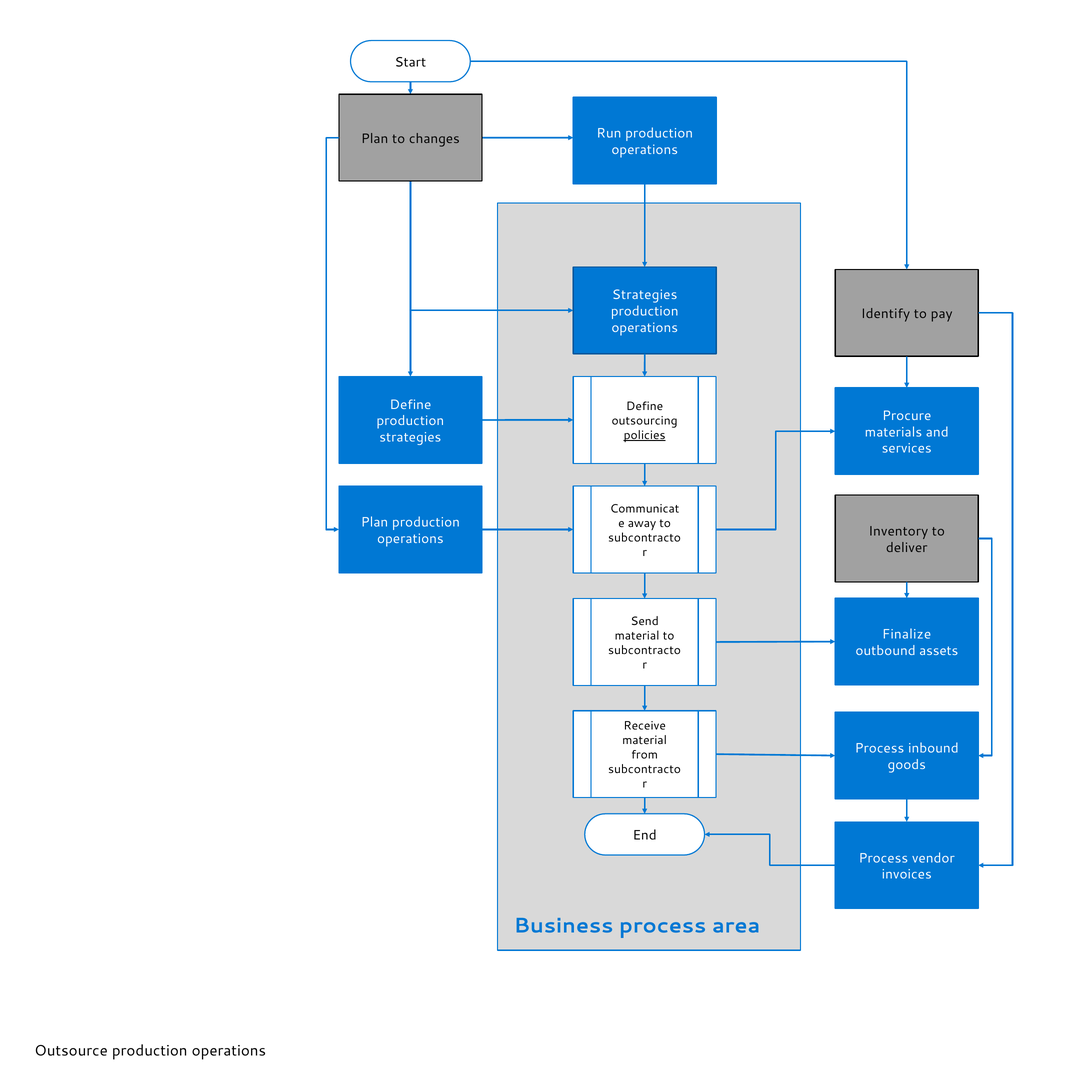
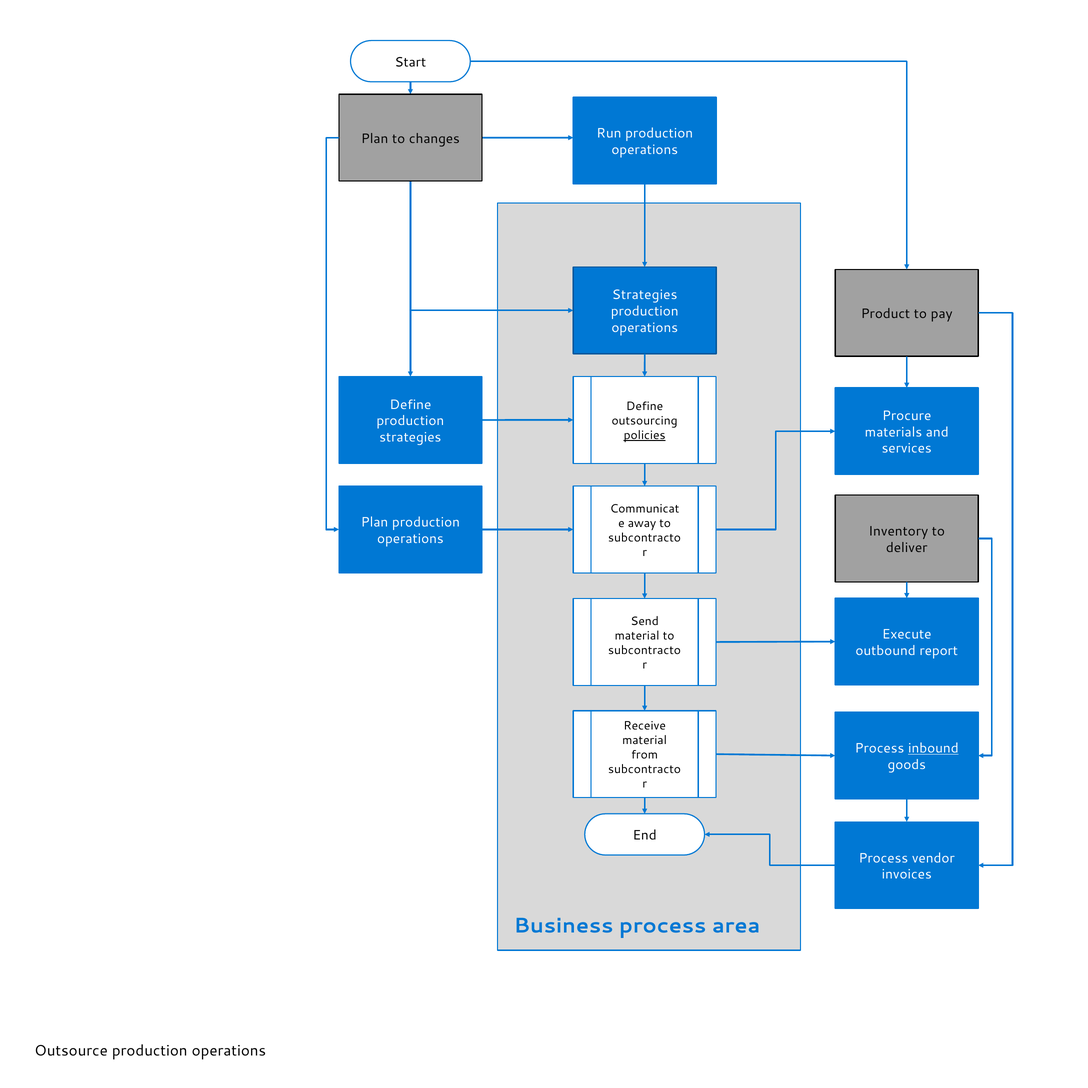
Identify: Identify -> Product
Finalize: Finalize -> Execute
assets: assets -> report
inbound underline: none -> present
